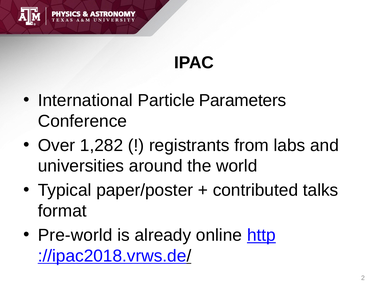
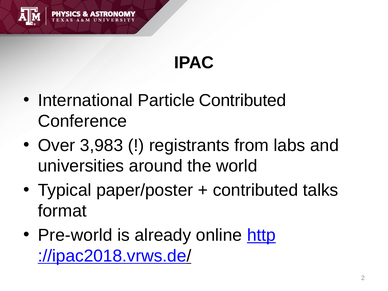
Particle Parameters: Parameters -> Contributed
1,282: 1,282 -> 3,983
